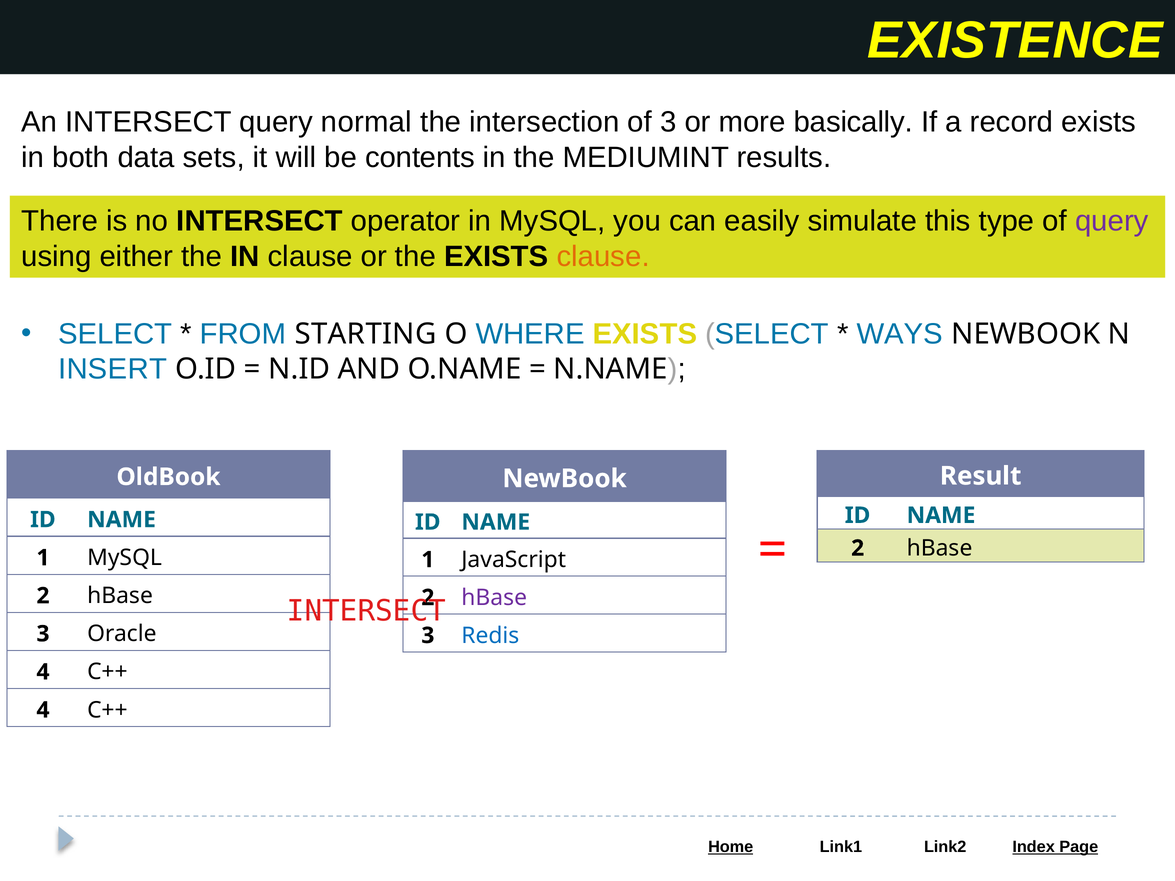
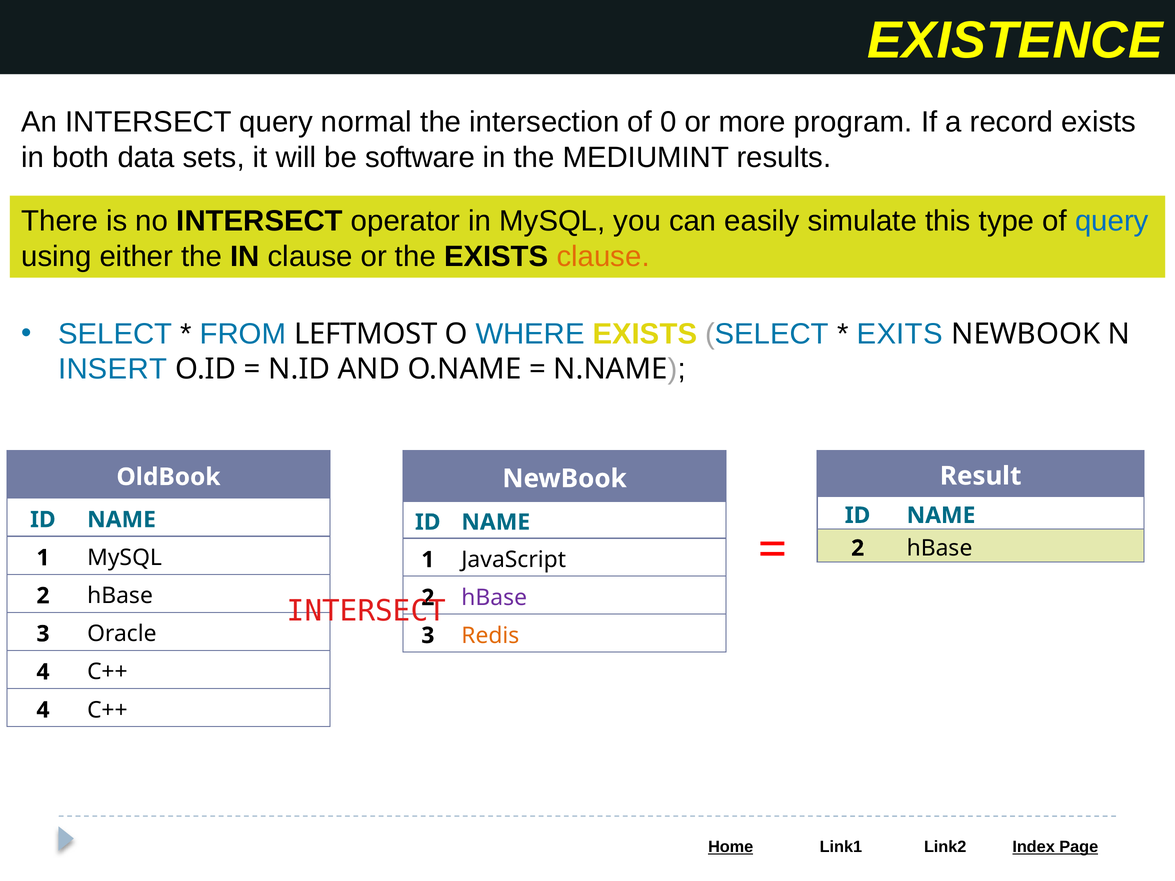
of 3: 3 -> 0
basically: basically -> program
contents: contents -> software
query at (1112, 221) colour: purple -> blue
STARTING: STARTING -> LEFTMOST
WAYS: WAYS -> EXITS
Redis colour: blue -> orange
